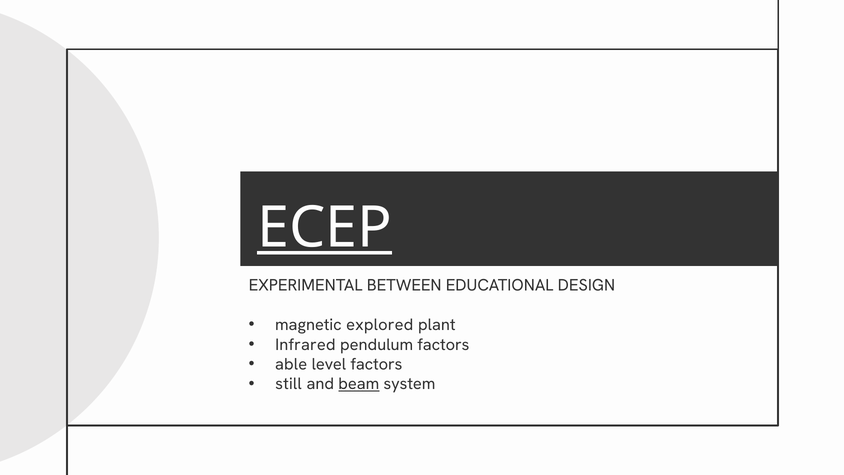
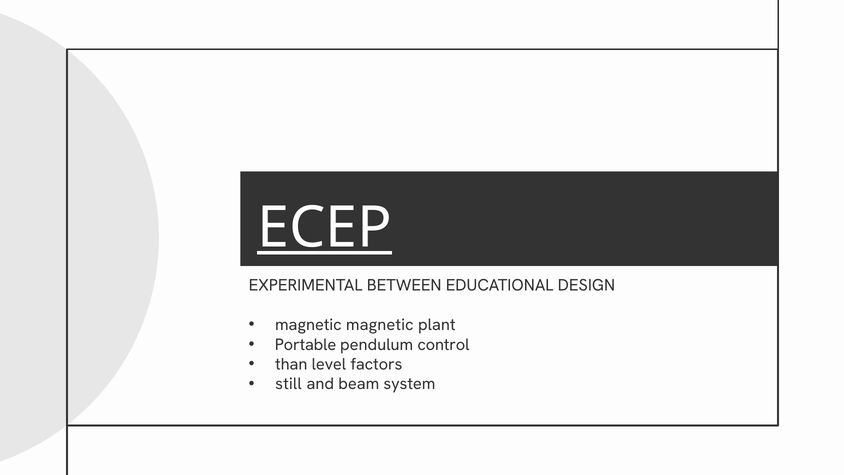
magnetic explored: explored -> magnetic
Infrared: Infrared -> Portable
pendulum factors: factors -> control
able: able -> than
beam underline: present -> none
